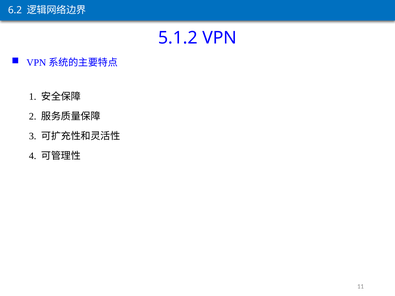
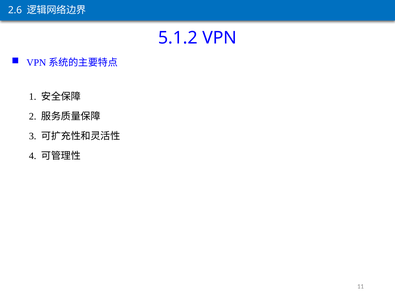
6.2: 6.2 -> 2.6
